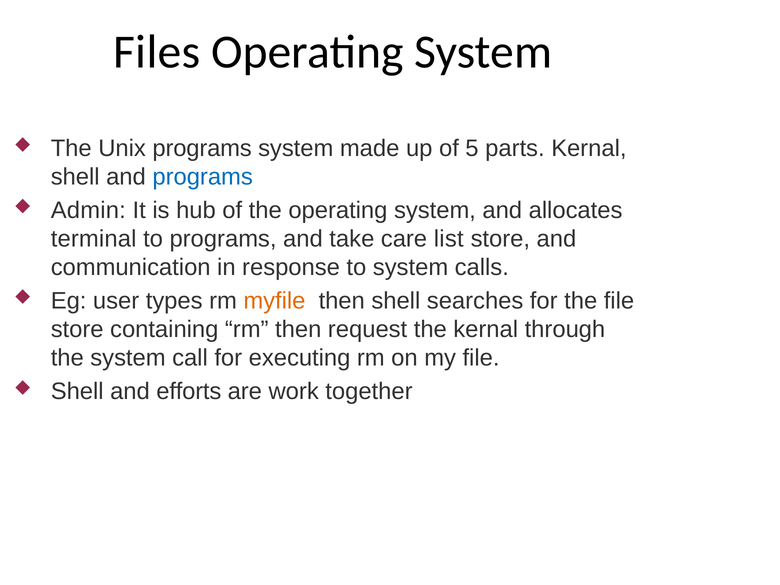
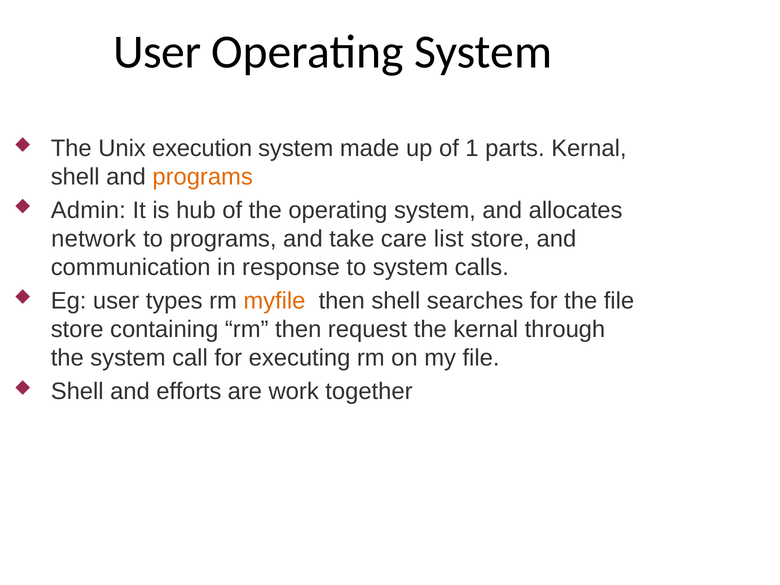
Files at (157, 52): Files -> User
Unix programs: programs -> execution
5: 5 -> 1
programs at (203, 177) colour: blue -> orange
terminal: terminal -> network
